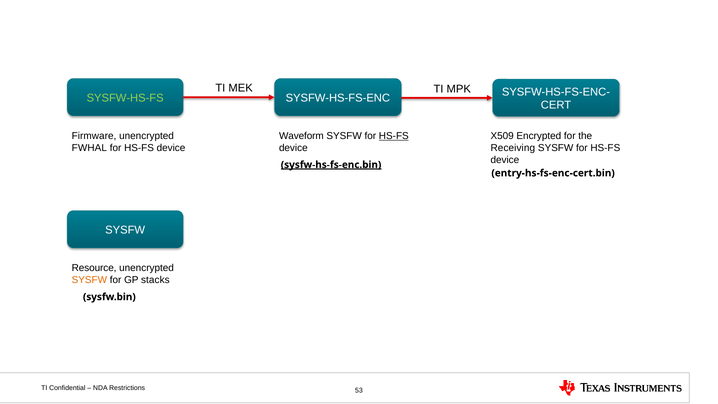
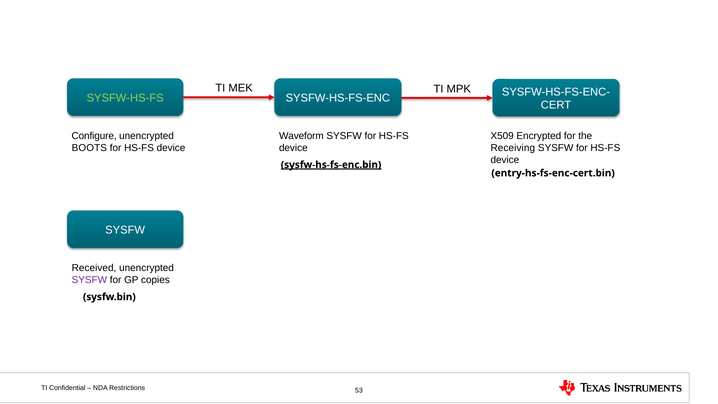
Firmware: Firmware -> Configure
HS-FS at (394, 136) underline: present -> none
FWHAL: FWHAL -> BOOTS
Resource: Resource -> Received
SYSFW at (89, 280) colour: orange -> purple
stacks: stacks -> copies
